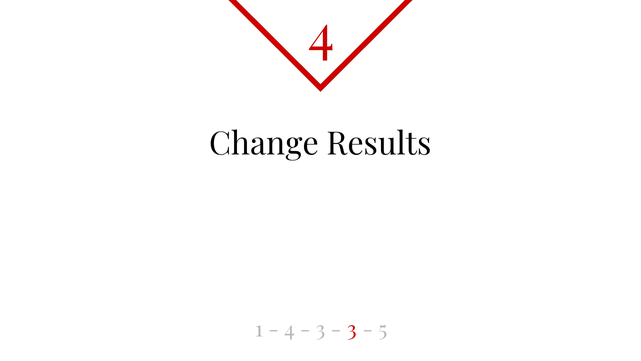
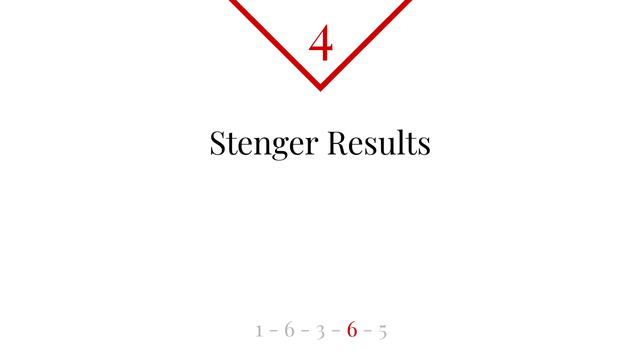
Change: Change -> Stenger
4 at (289, 329): 4 -> 6
3 at (352, 329): 3 -> 6
